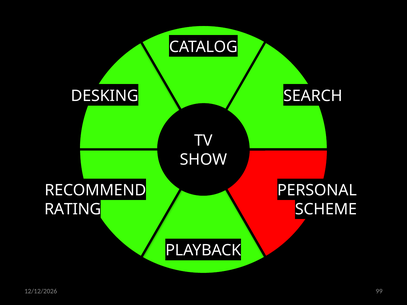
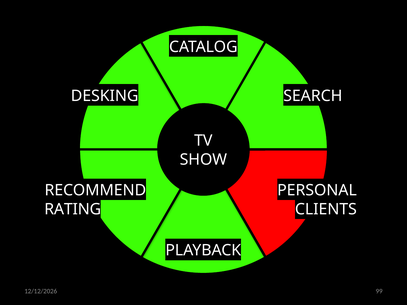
SCHEME: SCHEME -> CLIENTS
